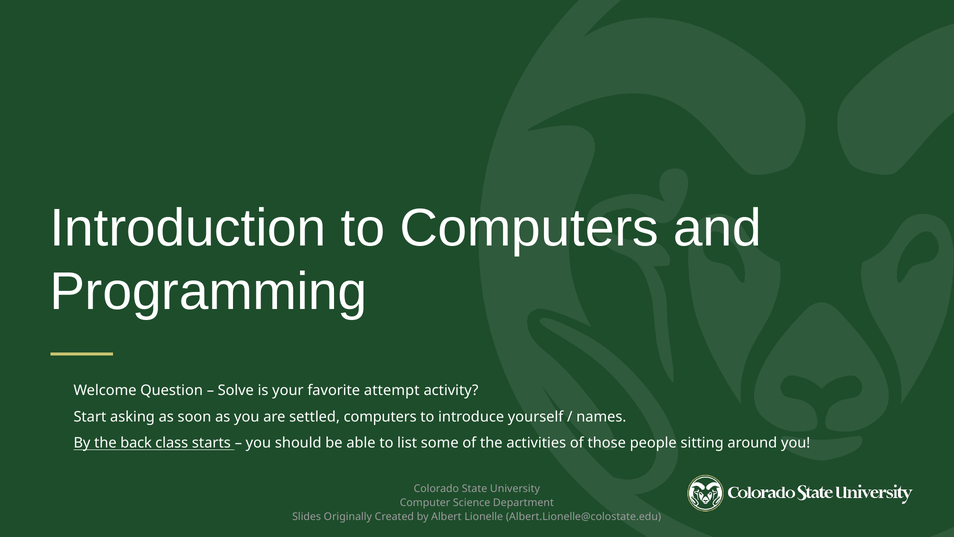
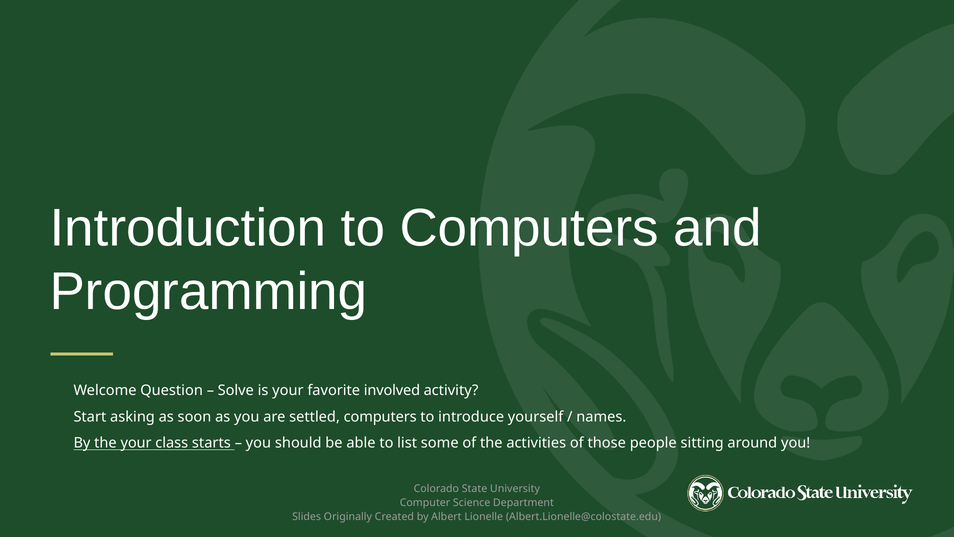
attempt: attempt -> involved
the back: back -> your
